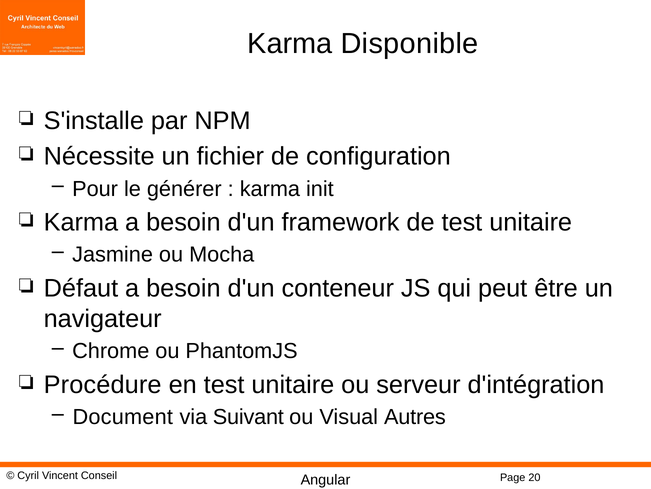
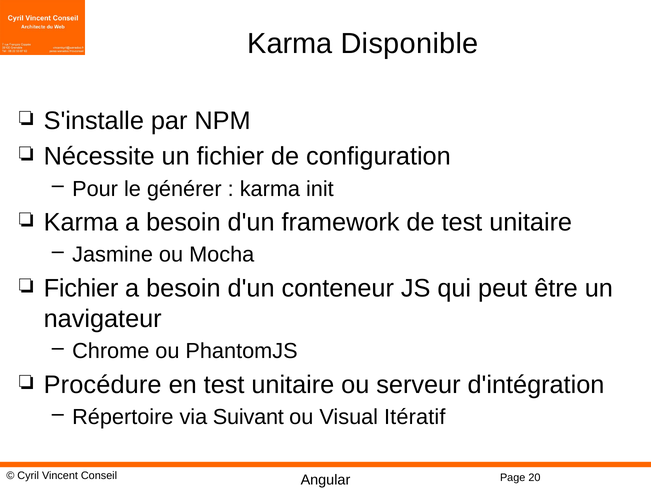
Défaut at (81, 288): Défaut -> Fichier
Document: Document -> Répertoire
Autres: Autres -> Itératif
